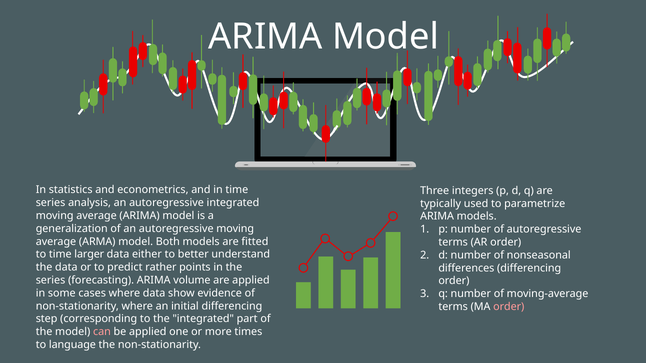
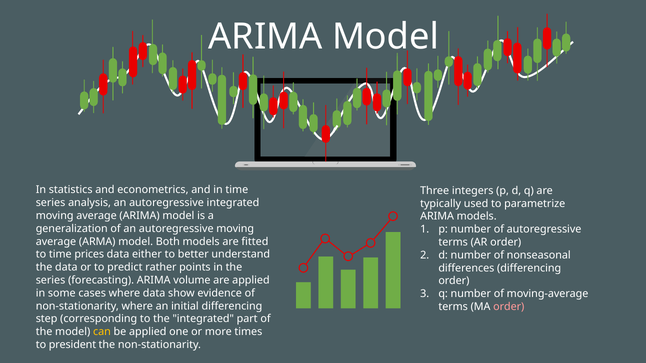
larger: larger -> prices
can colour: pink -> yellow
language: language -> president
